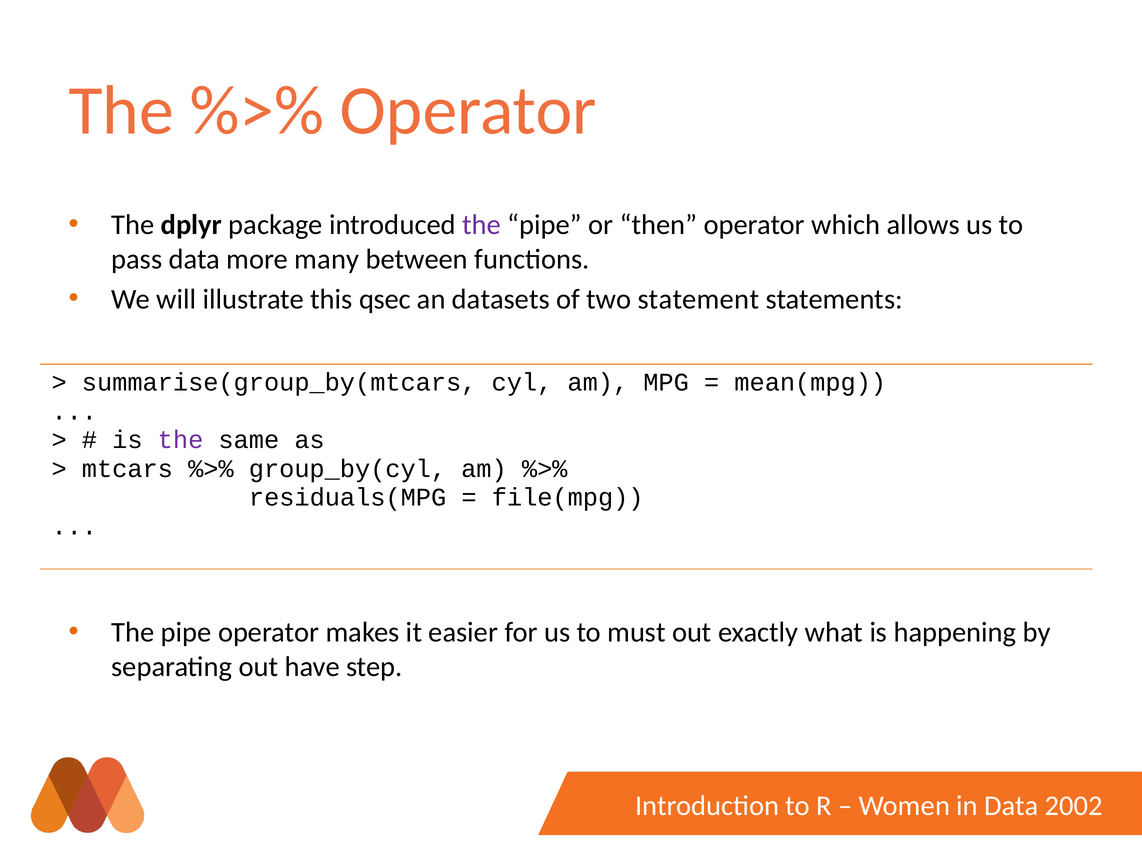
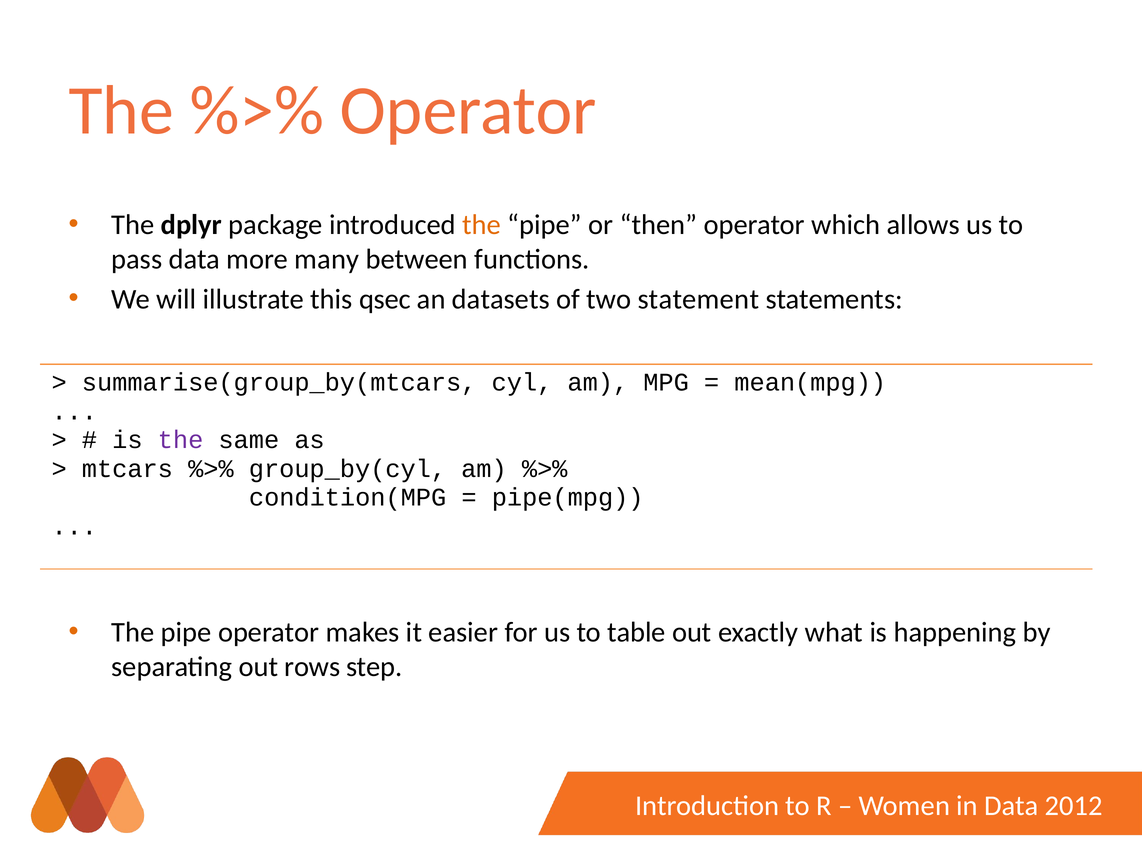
the at (481, 225) colour: purple -> orange
residuals(MPG: residuals(MPG -> condition(MPG
file(mpg: file(mpg -> pipe(mpg
must: must -> table
have: have -> rows
2002: 2002 -> 2012
